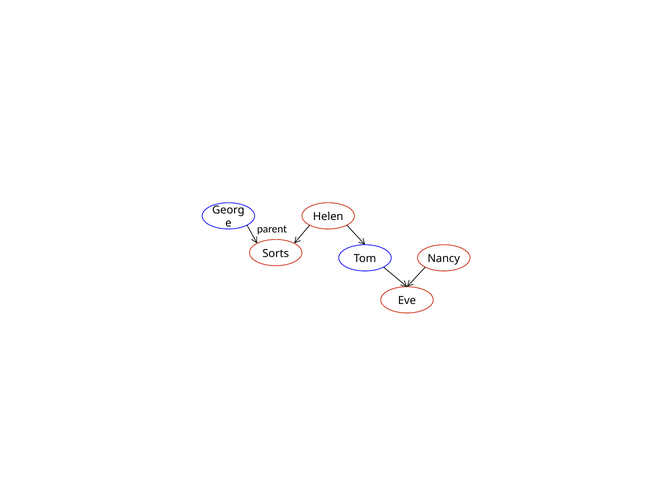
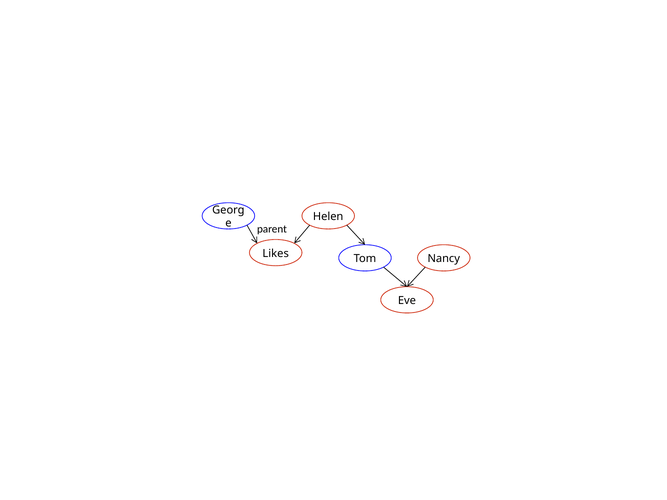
Sorts: Sorts -> Likes
